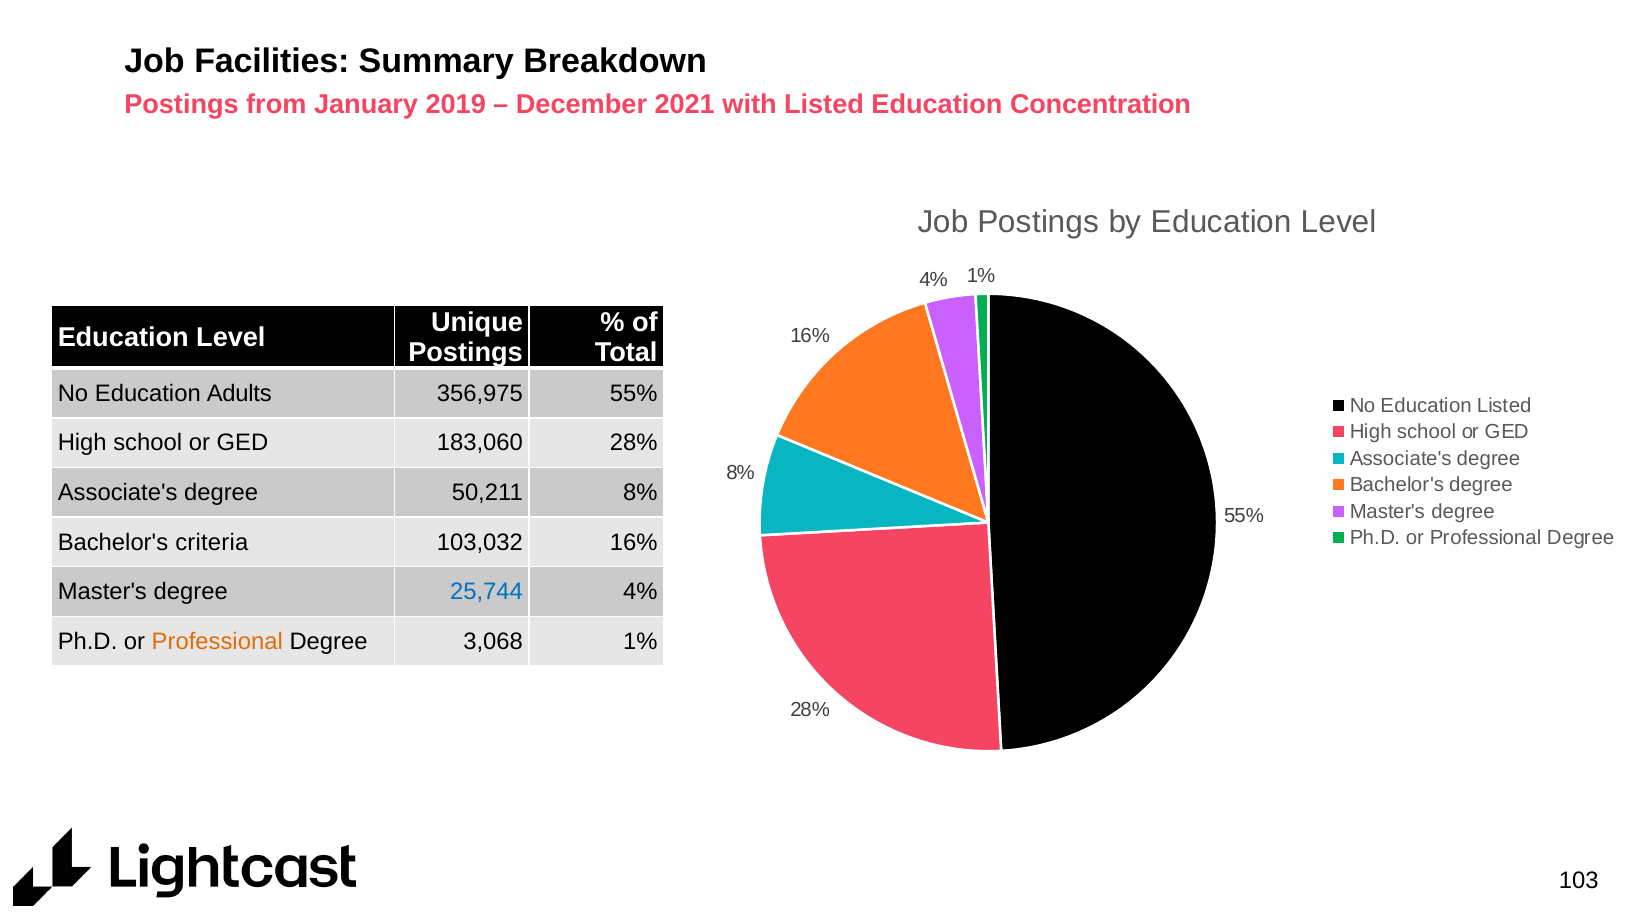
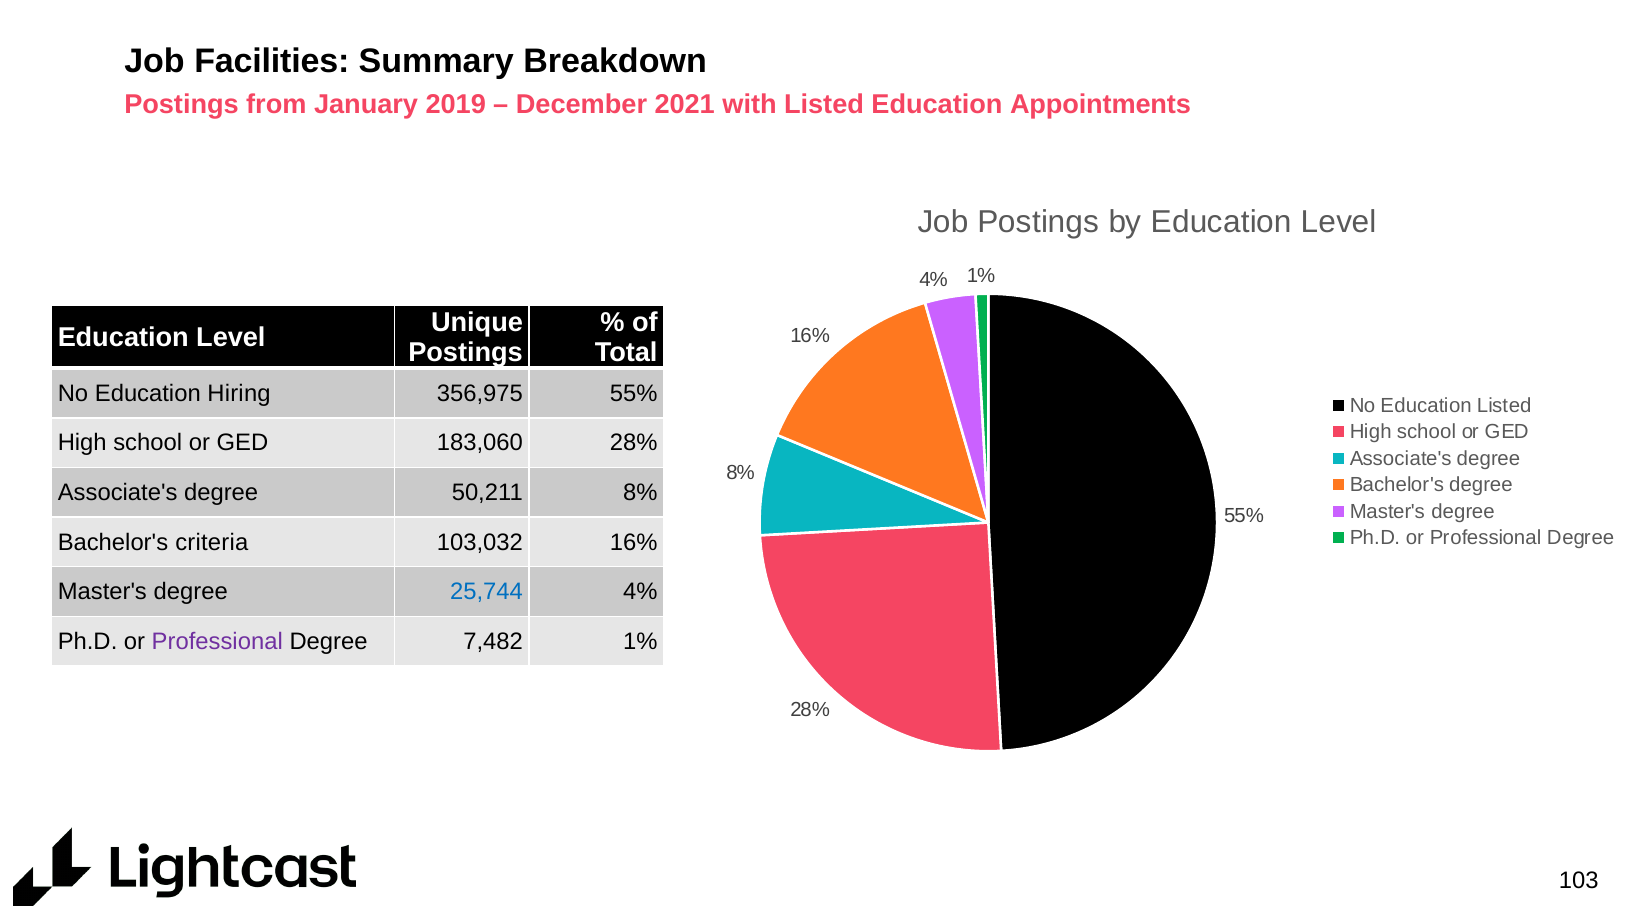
Concentration: Concentration -> Appointments
Adults: Adults -> Hiring
Professional at (217, 642) colour: orange -> purple
3,068: 3,068 -> 7,482
